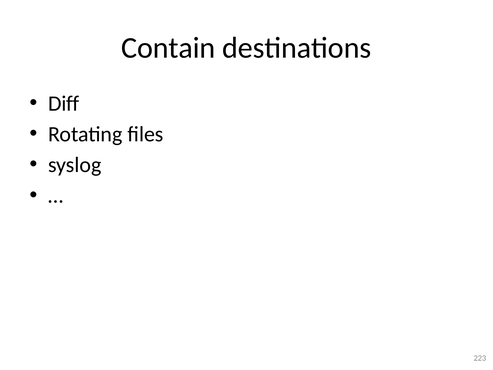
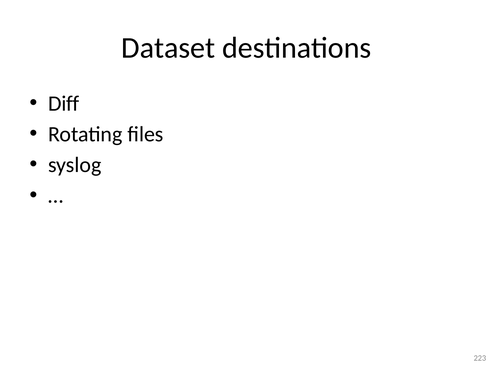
Contain: Contain -> Dataset
